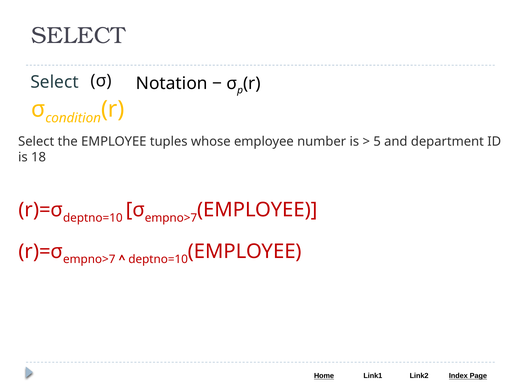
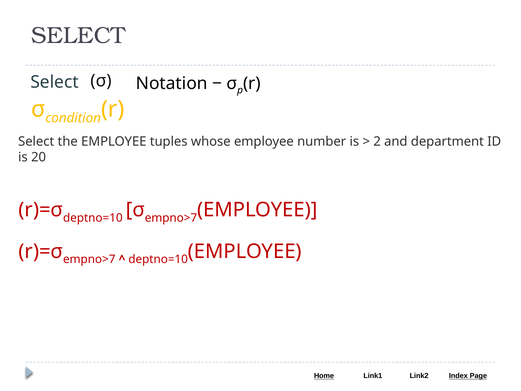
5: 5 -> 2
18: 18 -> 20
